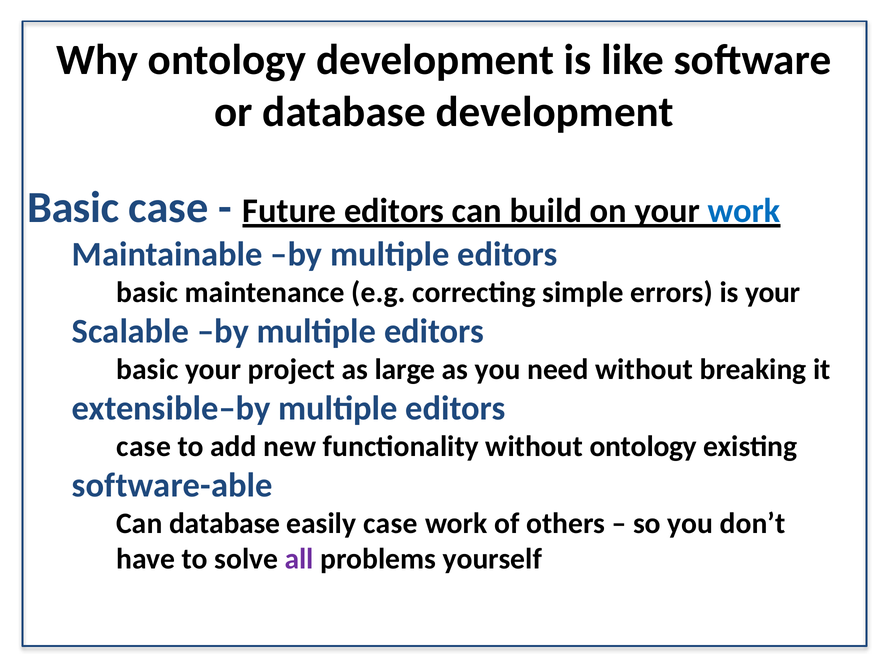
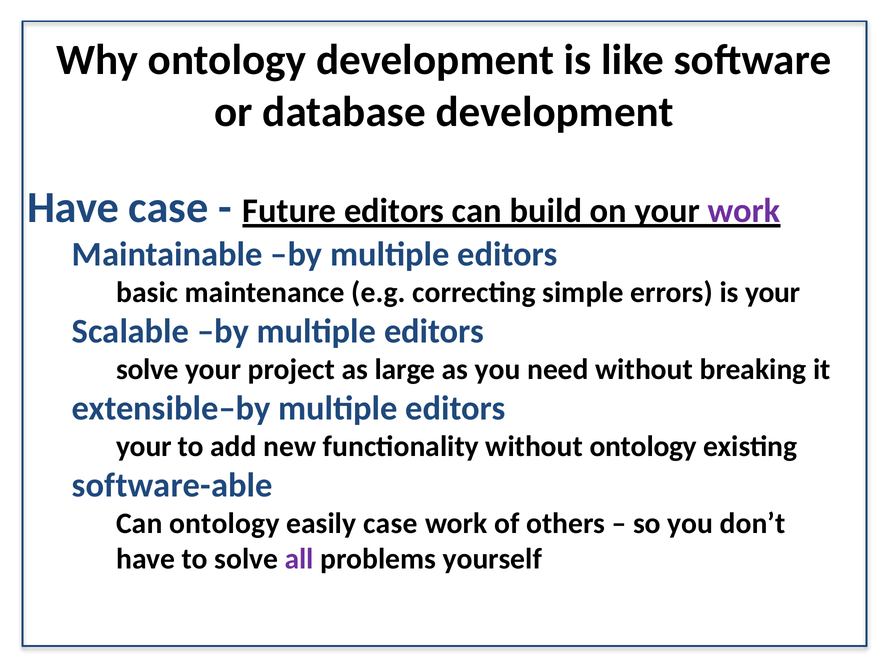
Basic at (73, 208): Basic -> Have
work at (744, 211) colour: blue -> purple
basic at (147, 369): basic -> solve
case at (144, 446): case -> your
Can database: database -> ontology
